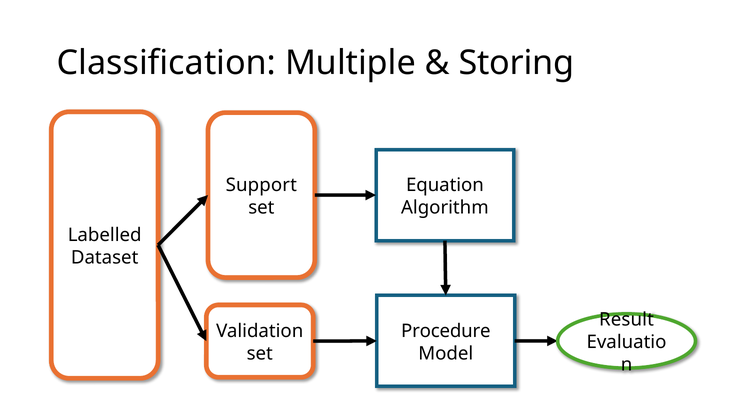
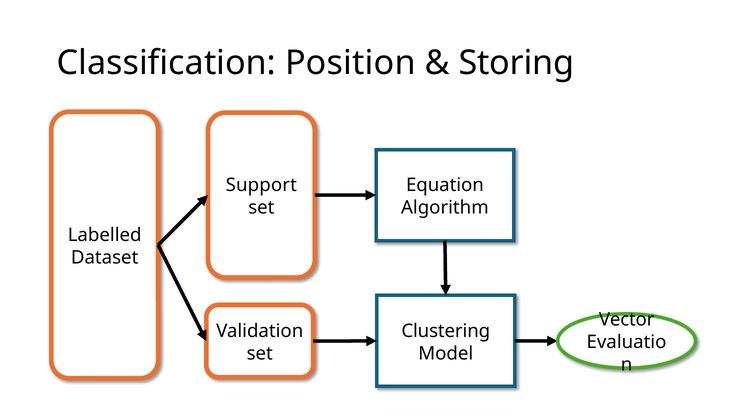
Multiple: Multiple -> Position
Result: Result -> Vector
Procedure: Procedure -> Clustering
